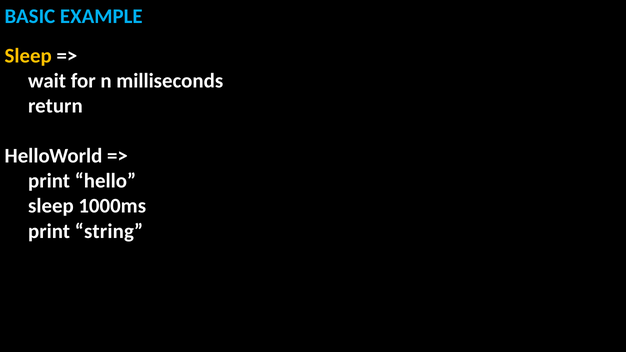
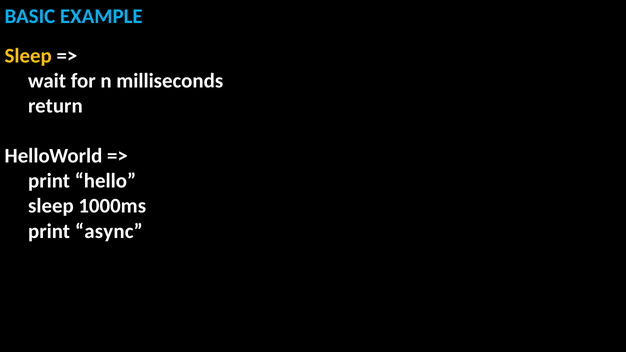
string: string -> async
